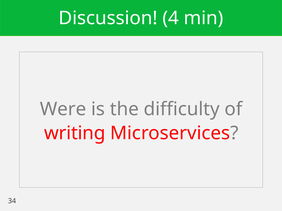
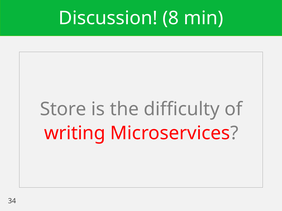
4: 4 -> 8
Were: Were -> Store
